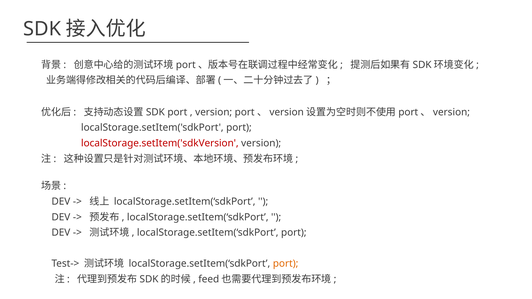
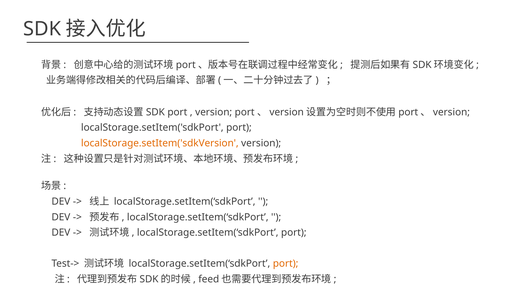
localStorage.setItem('sdkVersion colour: red -> orange
